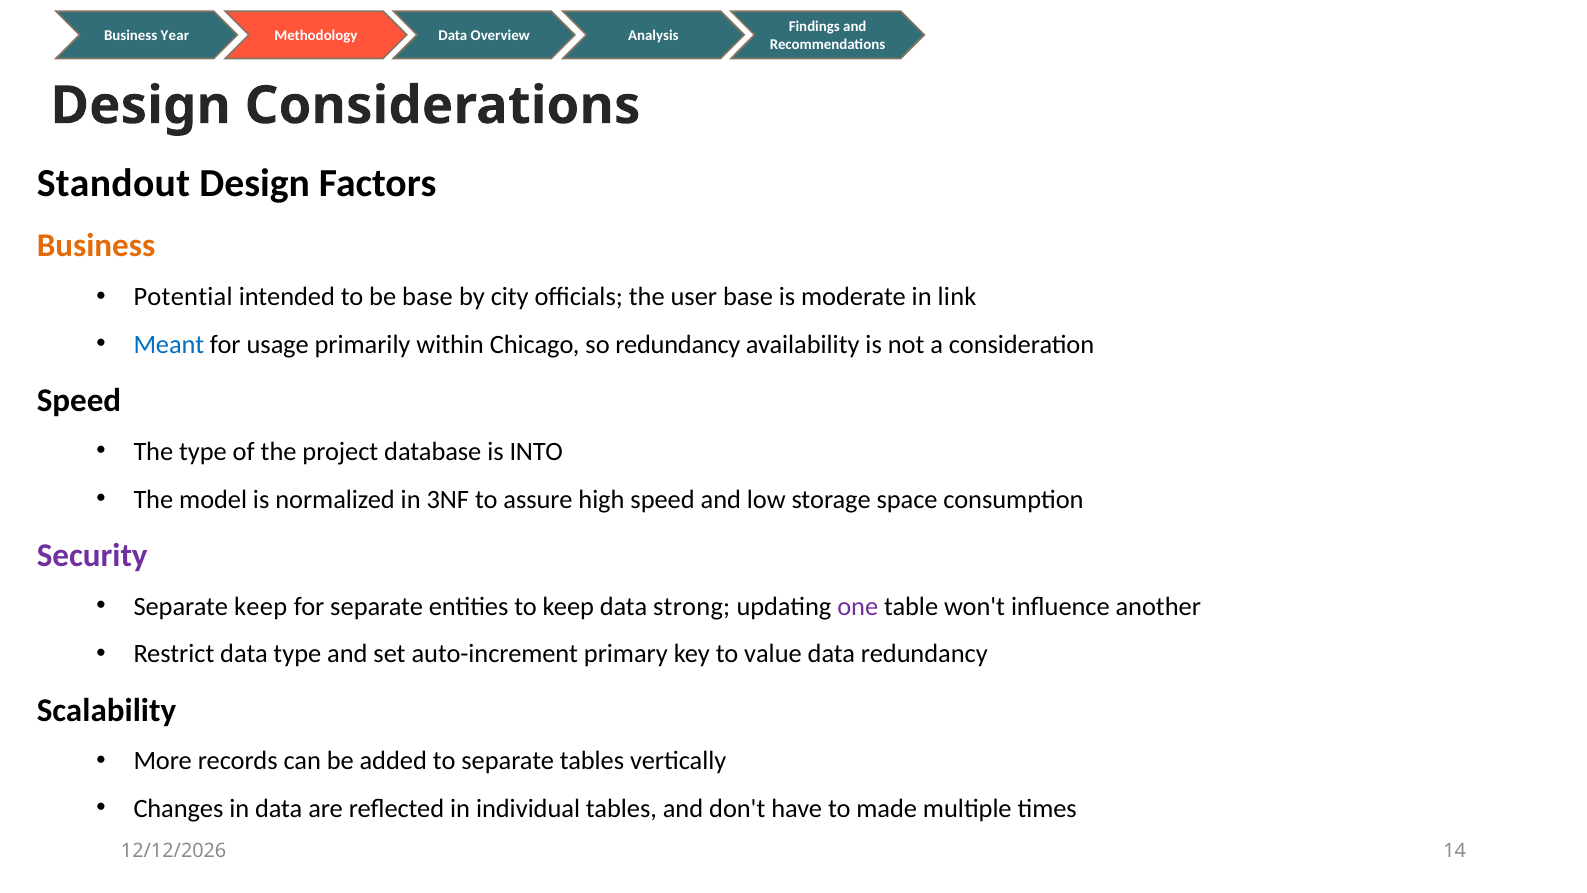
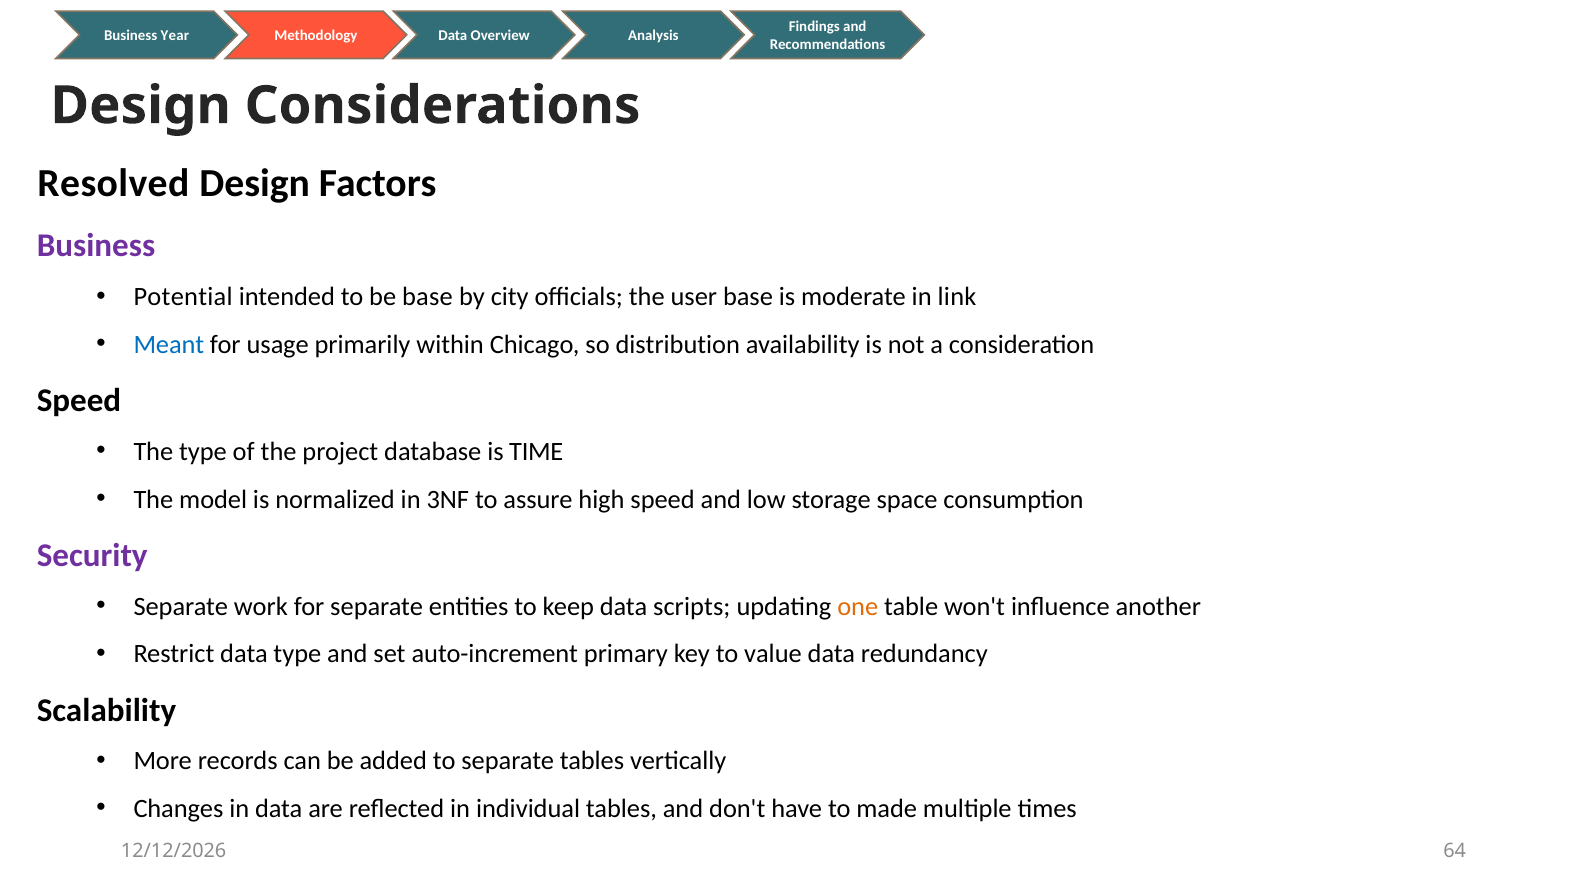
Standout: Standout -> Resolved
Business at (96, 246) colour: orange -> purple
so redundancy: redundancy -> distribution
INTO: INTO -> TIME
Separate keep: keep -> work
strong: strong -> scripts
one colour: purple -> orange
14: 14 -> 64
